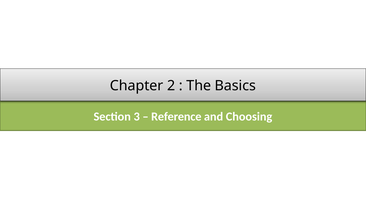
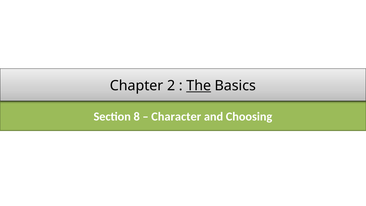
The underline: none -> present
3: 3 -> 8
Reference: Reference -> Character
